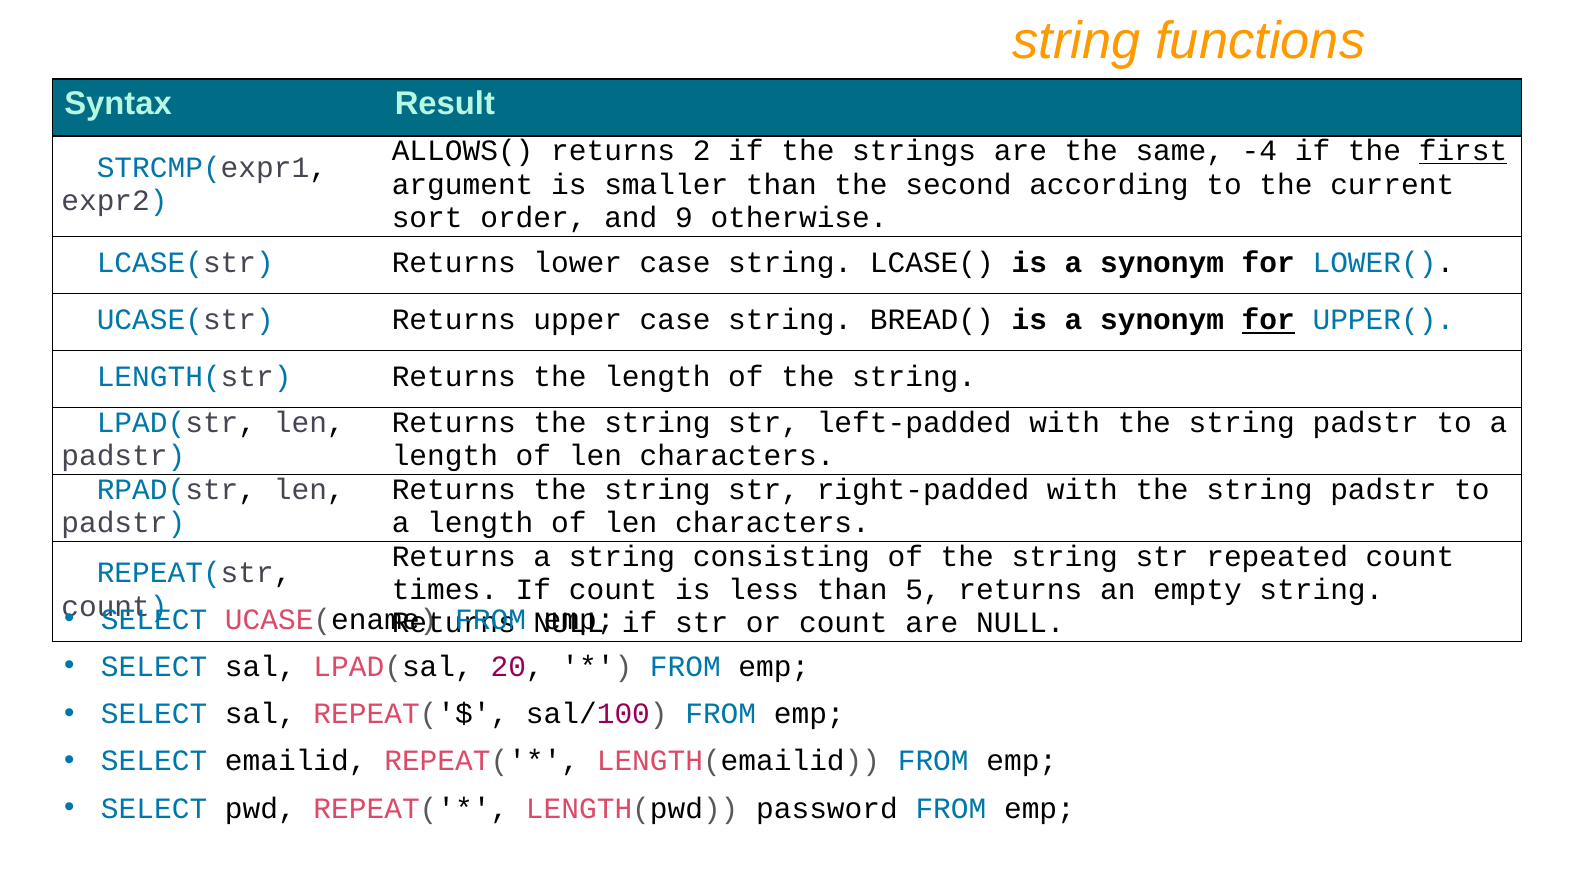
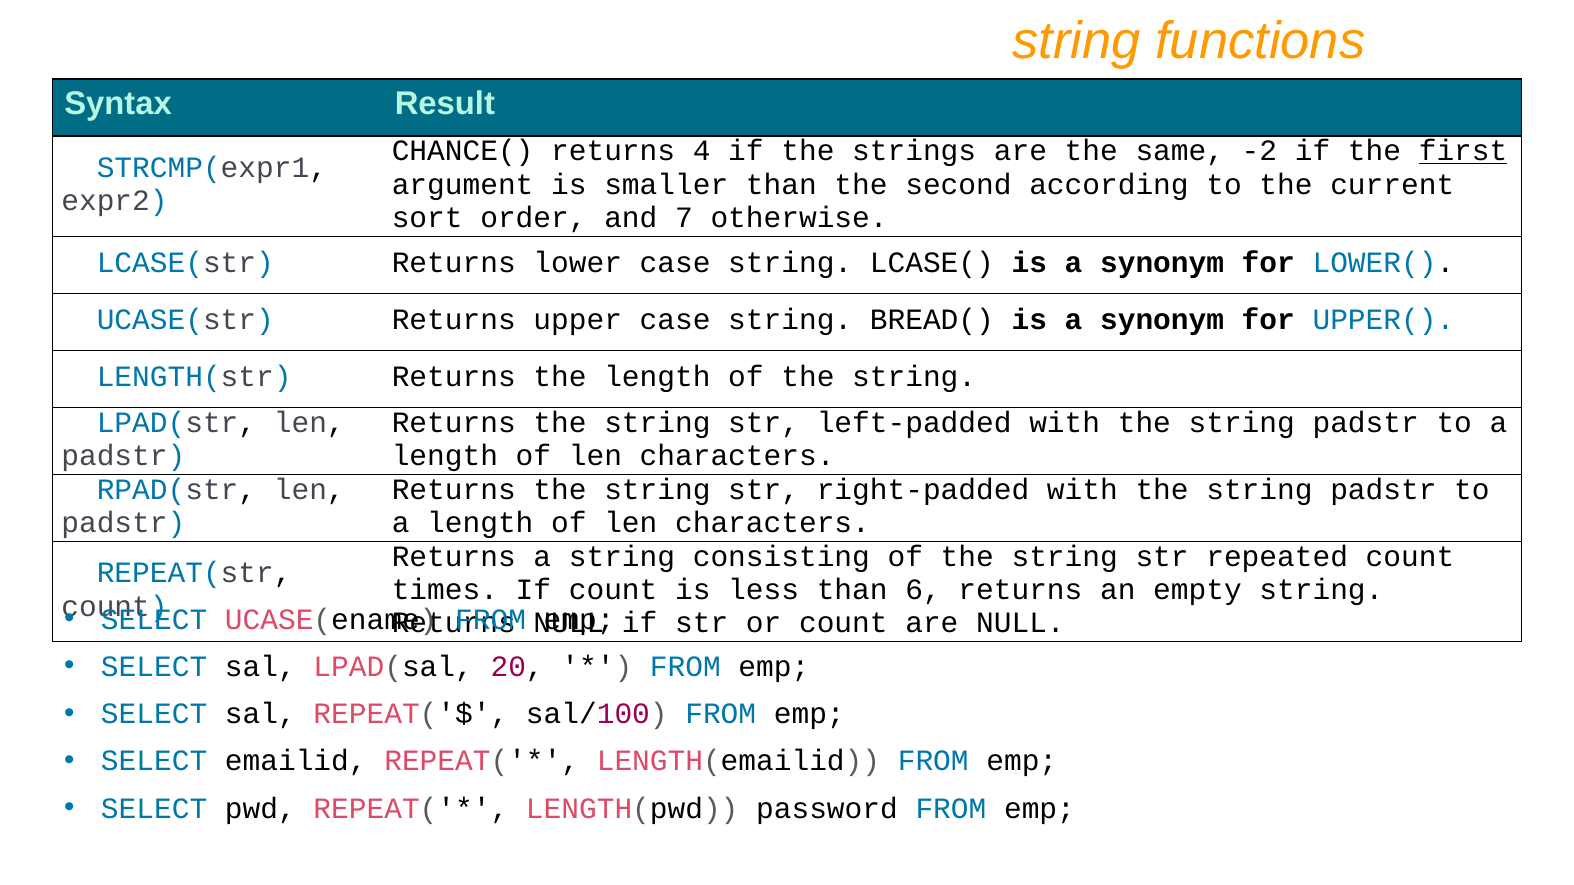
ALLOWS(: ALLOWS( -> CHANCE(
2: 2 -> 4
-4: -4 -> -2
9: 9 -> 7
for at (1268, 320) underline: present -> none
5: 5 -> 6
